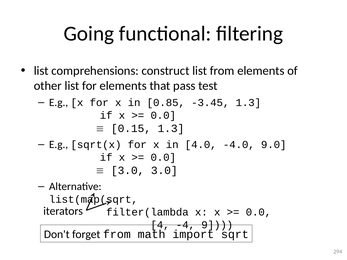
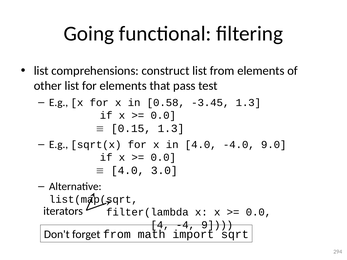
0.85: 0.85 -> 0.58
3.0 at (128, 171): 3.0 -> 4.0
